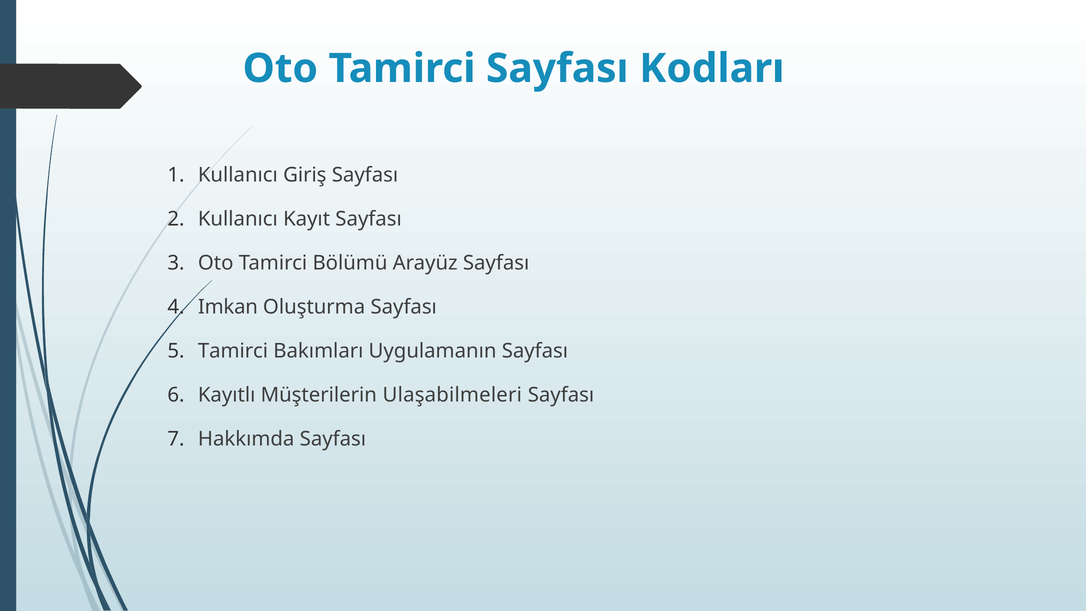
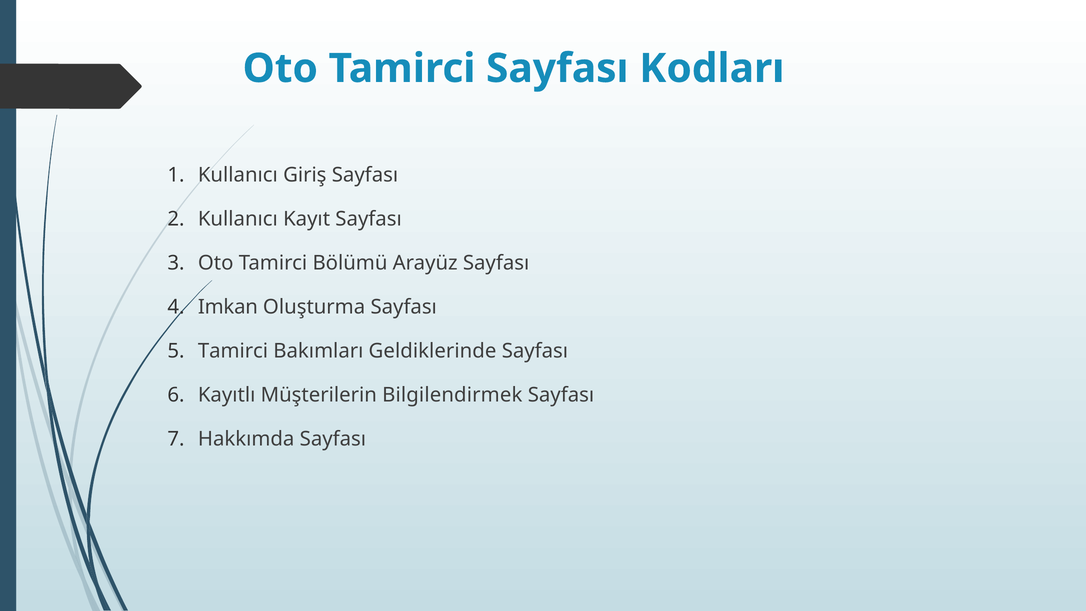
Uygulamanın: Uygulamanın -> Geldiklerinde
Ulaşabilmeleri: Ulaşabilmeleri -> Bilgilendirmek
